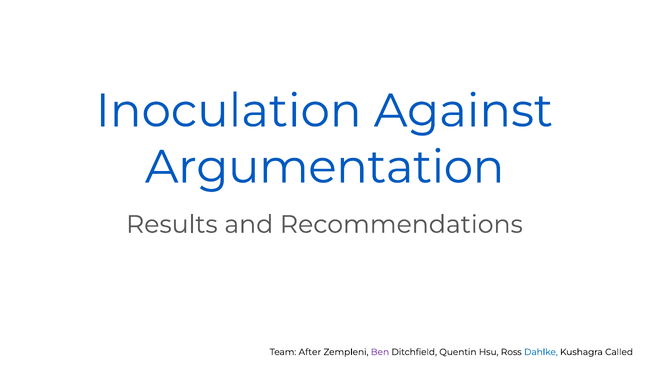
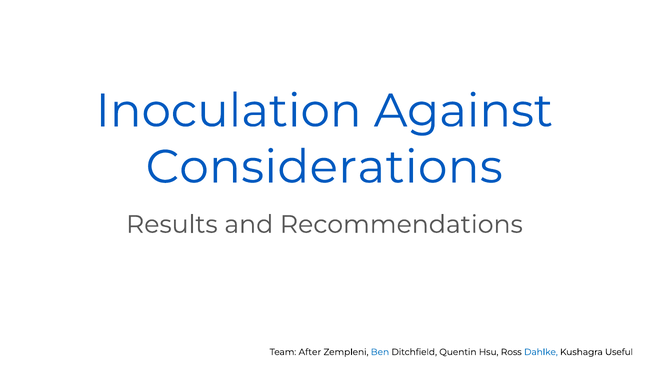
Argumentation: Argumentation -> Considerations
Ben colour: purple -> blue
Called: Called -> Useful
